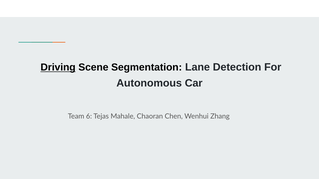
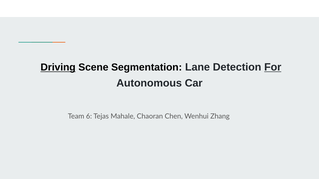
For underline: none -> present
